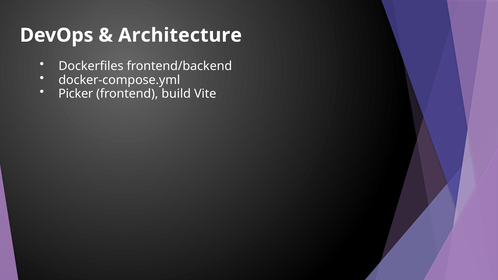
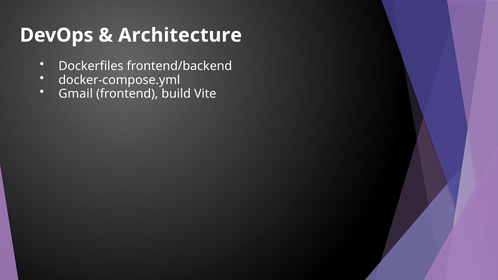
Picker: Picker -> Gmail
